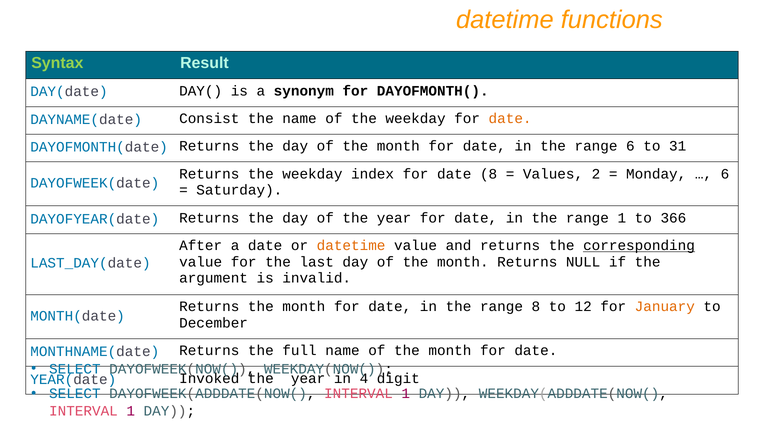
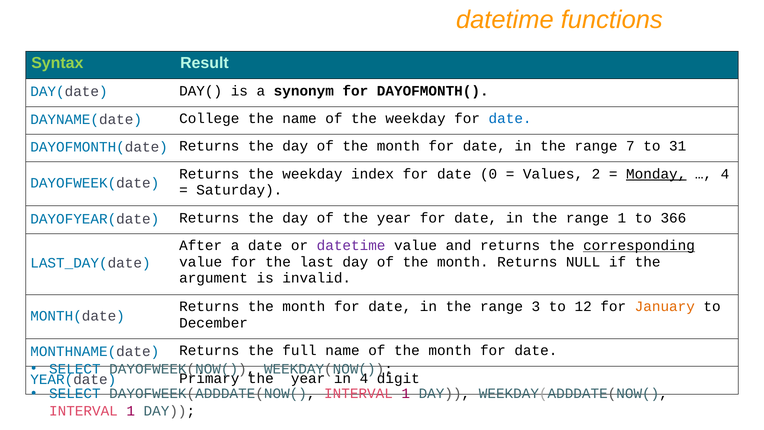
Consist: Consist -> College
date at (510, 118) colour: orange -> blue
range 6: 6 -> 7
date 8: 8 -> 0
Monday underline: none -> present
6 at (725, 174): 6 -> 4
datetime at (351, 245) colour: orange -> purple
range 8: 8 -> 3
Invoked: Invoked -> Primary
